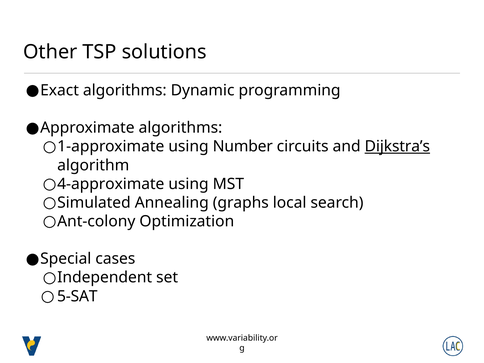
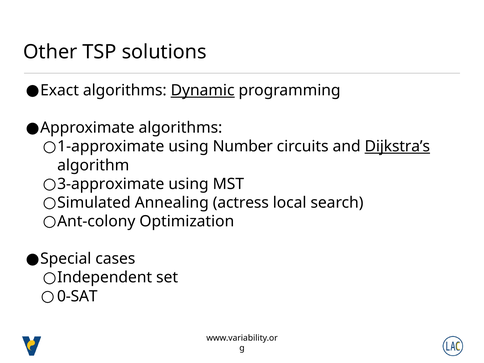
Dynamic underline: none -> present
4-approximate: 4-approximate -> 3-approximate
graphs: graphs -> actress
5-SAT: 5-SAT -> 0-SAT
